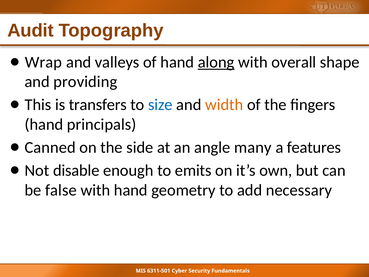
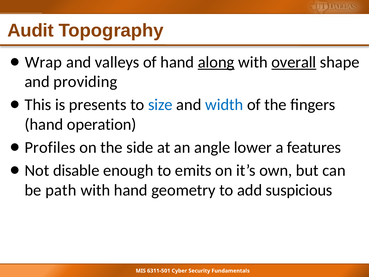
overall underline: none -> present
transfers: transfers -> presents
width colour: orange -> blue
principals: principals -> operation
Canned: Canned -> Profiles
many: many -> lower
false: false -> path
necessary: necessary -> suspicious
